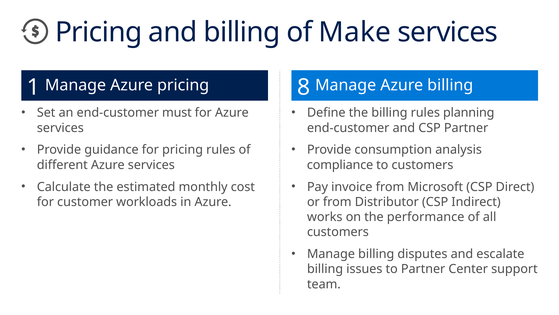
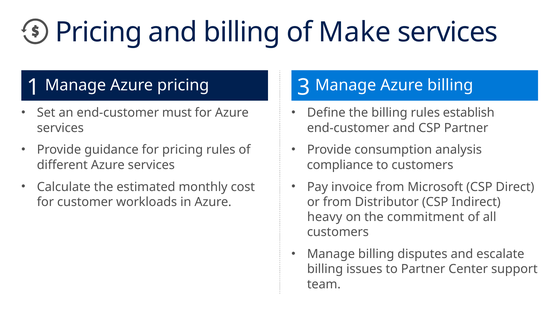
8: 8 -> 3
planning: planning -> establish
works: works -> heavy
performance: performance -> commitment
